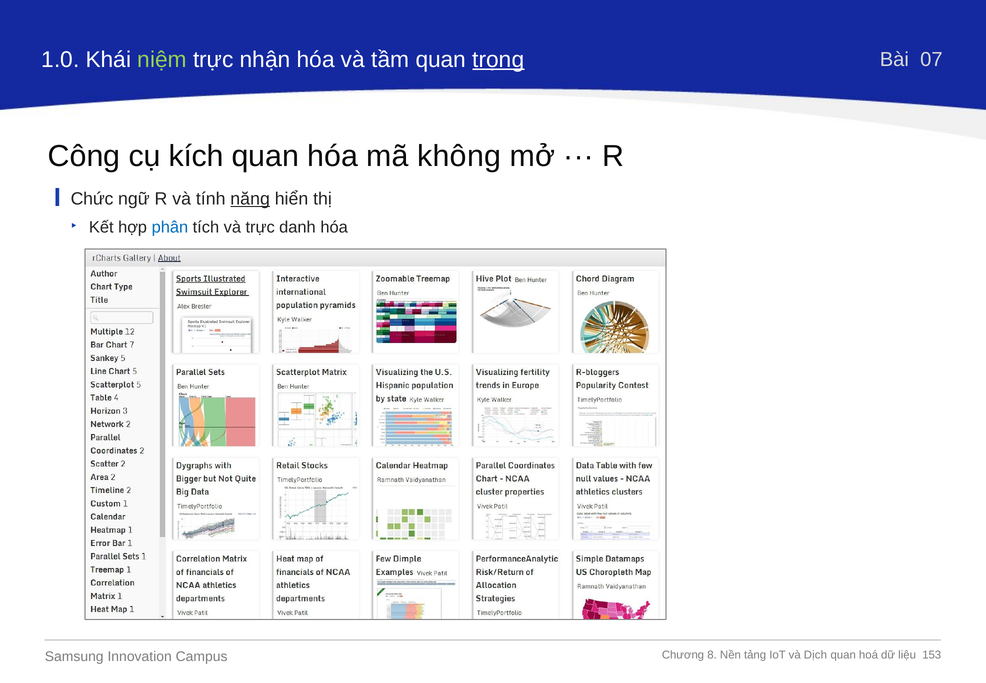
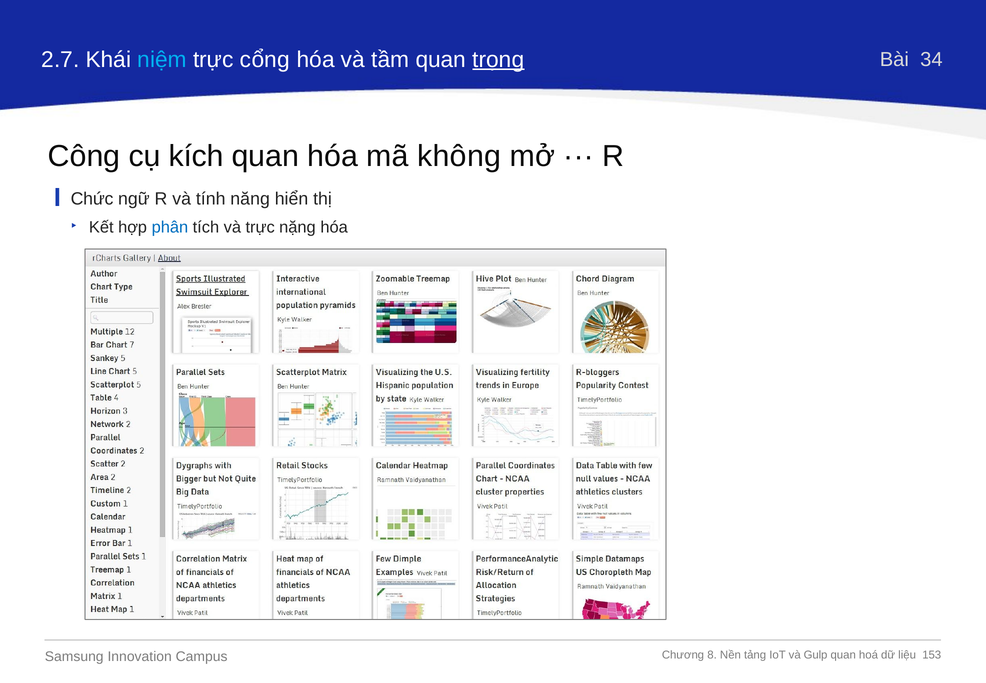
1.0: 1.0 -> 2.7
niệm colour: light green -> light blue
nhận: nhận -> cổng
07: 07 -> 34
năng underline: present -> none
danh: danh -> nặng
Dịch: Dịch -> Gulp
